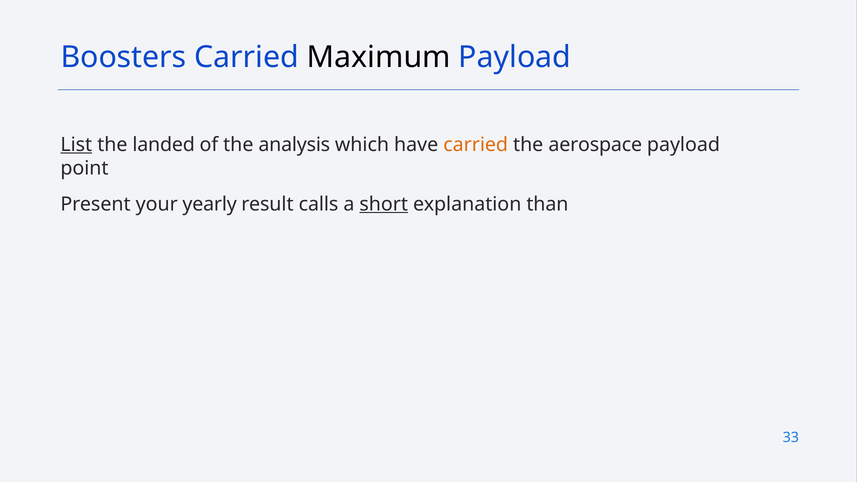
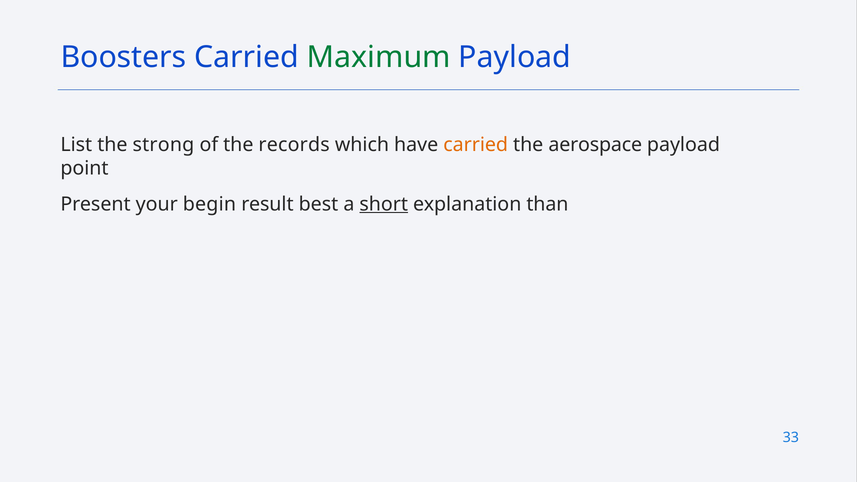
Maximum colour: black -> green
List underline: present -> none
landed: landed -> strong
analysis: analysis -> records
yearly: yearly -> begin
calls: calls -> best
